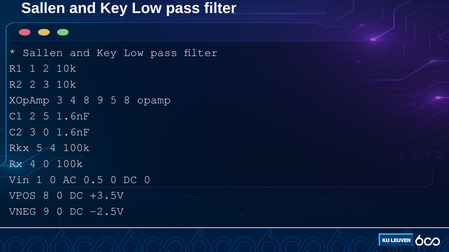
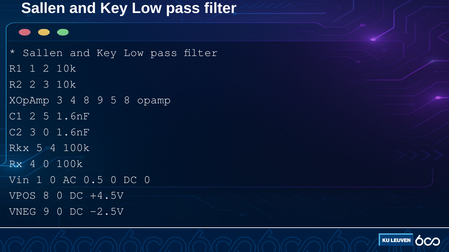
+3.5V: +3.5V -> +4.5V
